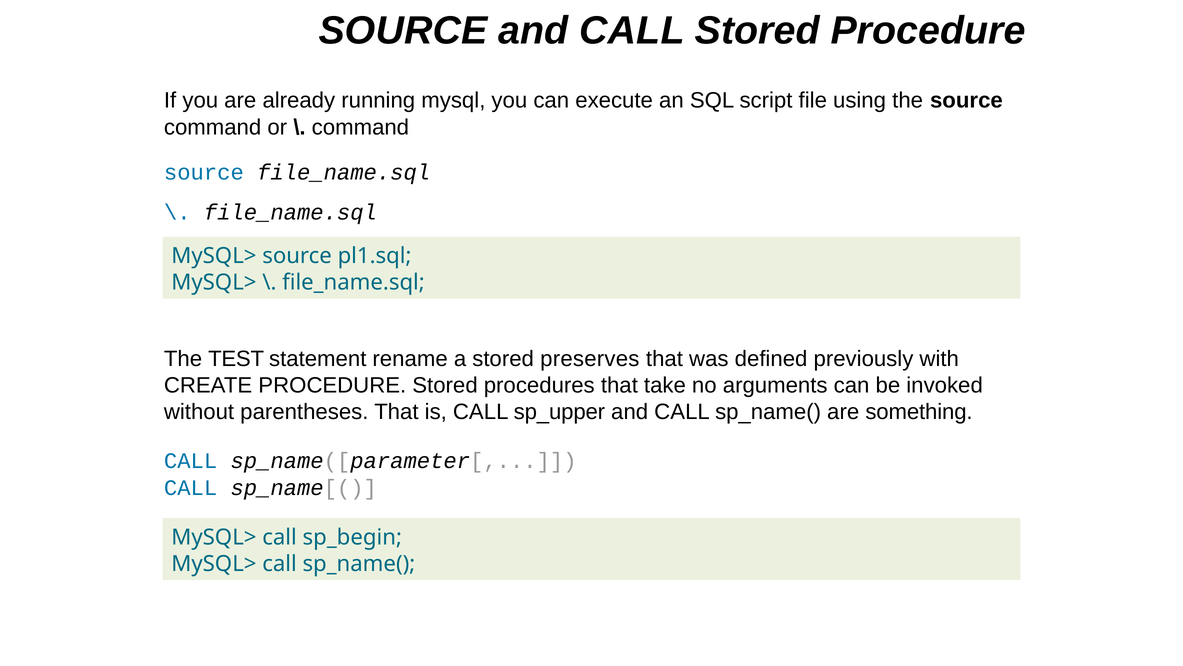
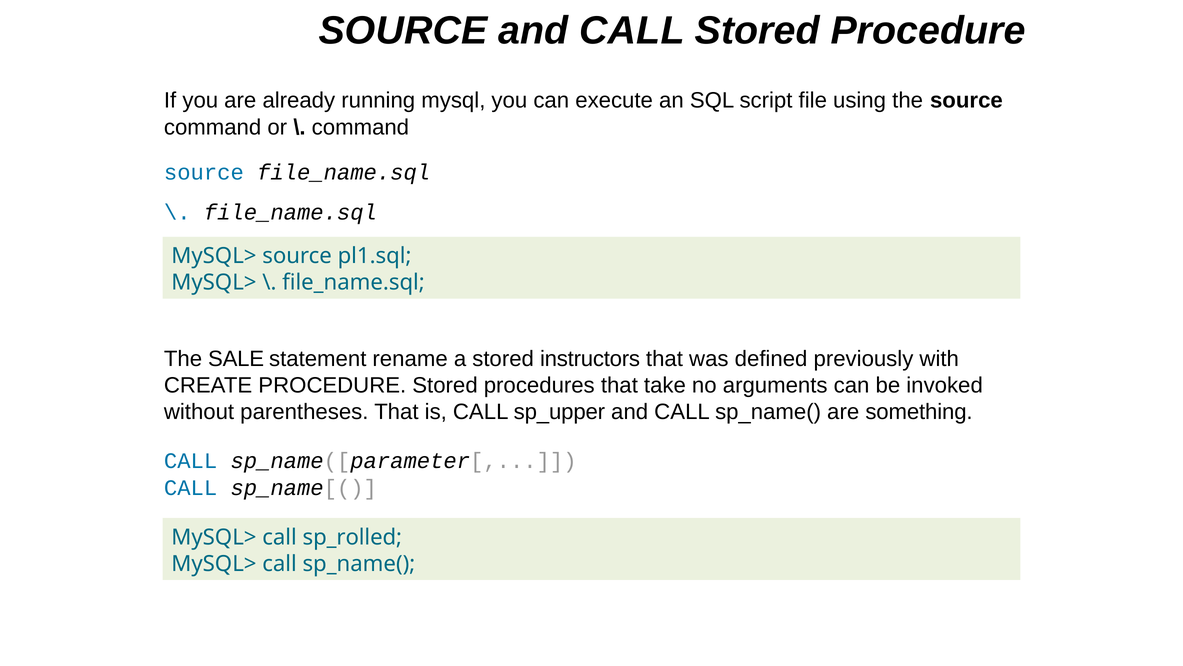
TEST: TEST -> SALE
preserves: preserves -> instructors
sp_begin: sp_begin -> sp_rolled
